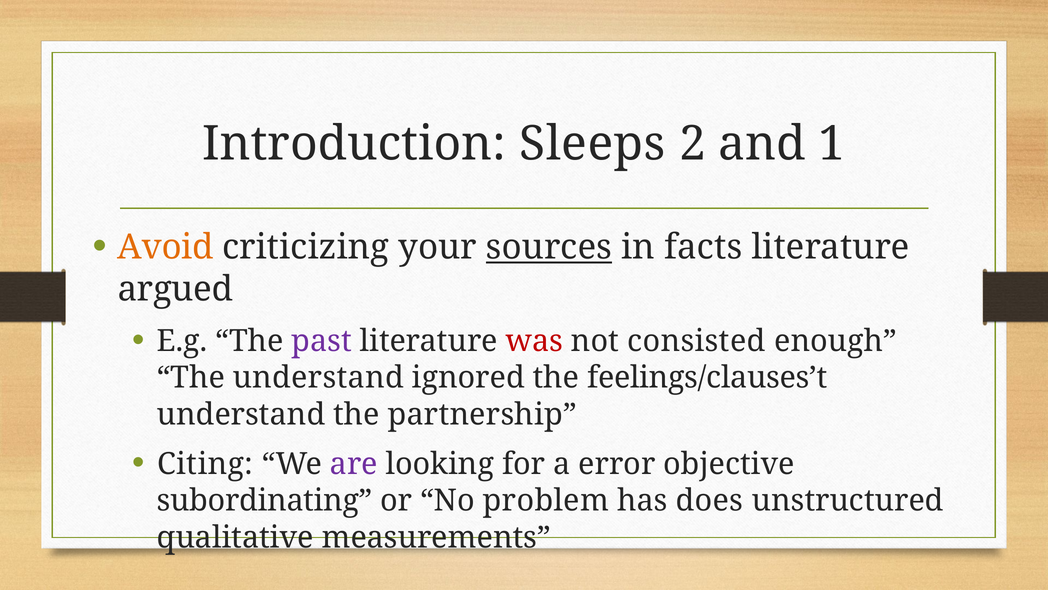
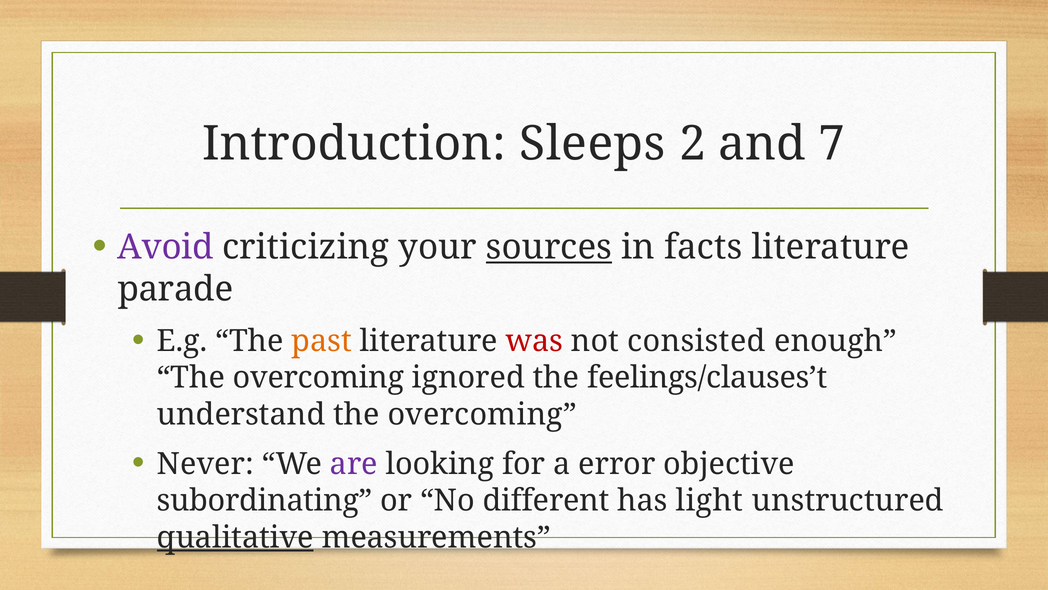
1: 1 -> 7
Avoid colour: orange -> purple
argued: argued -> parade
past colour: purple -> orange
understand at (318, 377): understand -> overcoming
understand the partnership: partnership -> overcoming
Citing: Citing -> Never
problem: problem -> different
does: does -> light
qualitative underline: none -> present
